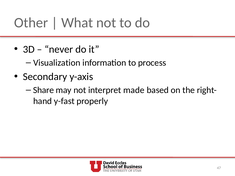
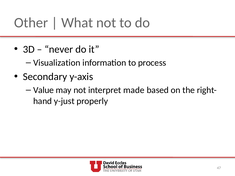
Share: Share -> Value
y-fast: y-fast -> y-just
